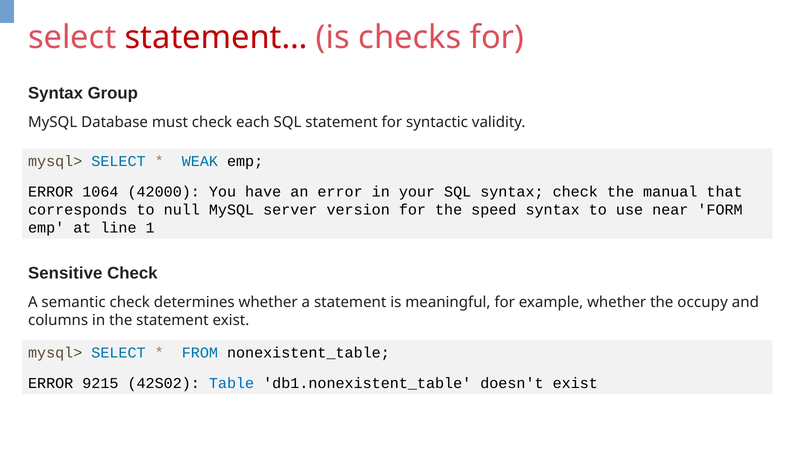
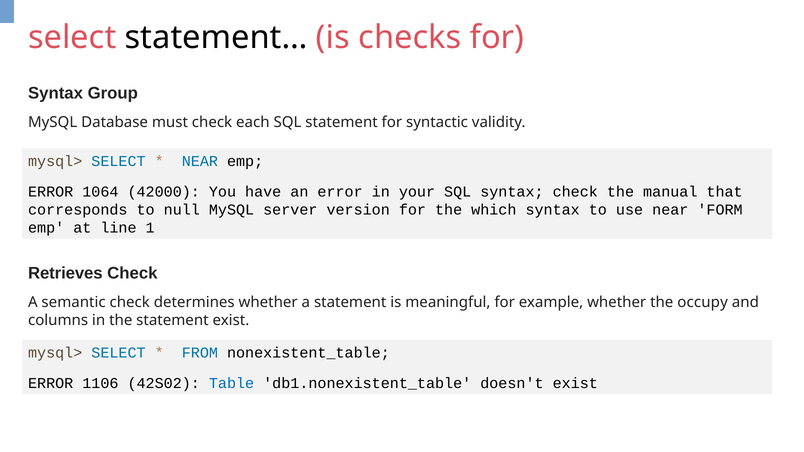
statement… colour: red -> black
WEAK at (200, 162): WEAK -> NEAR
speed: speed -> which
Sensitive: Sensitive -> Retrieves
9215: 9215 -> 1106
